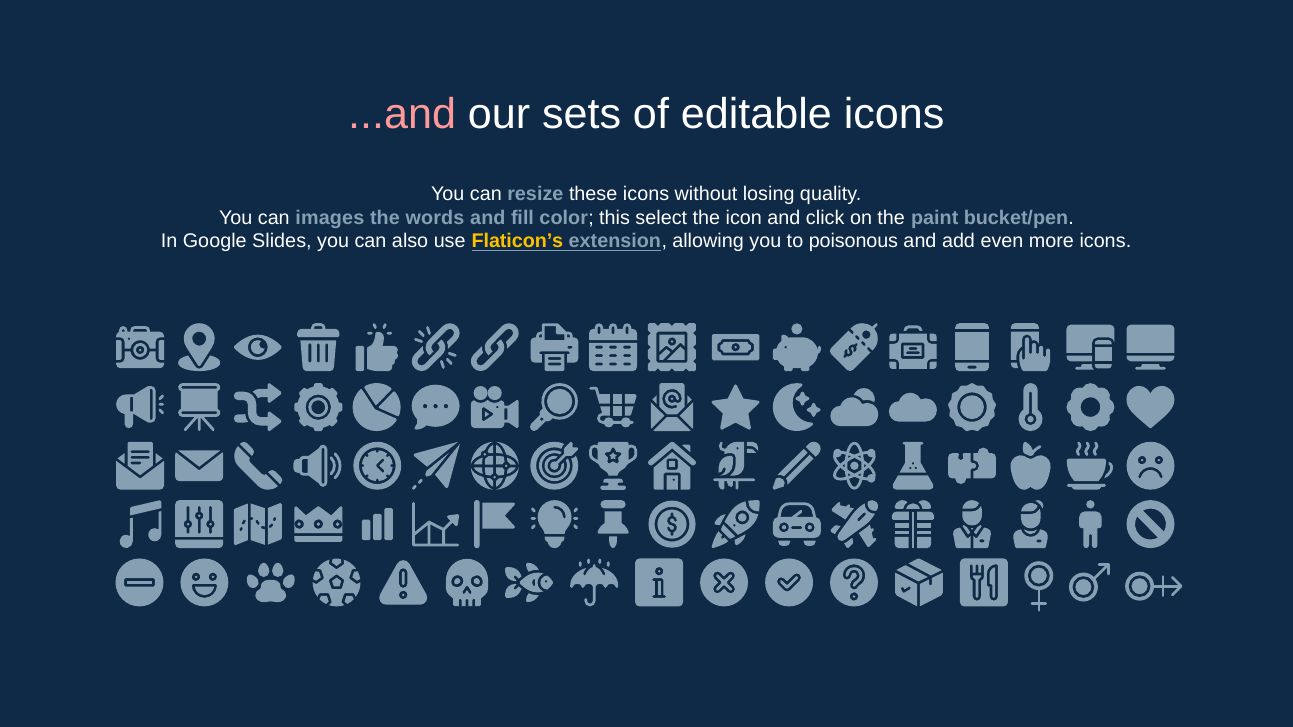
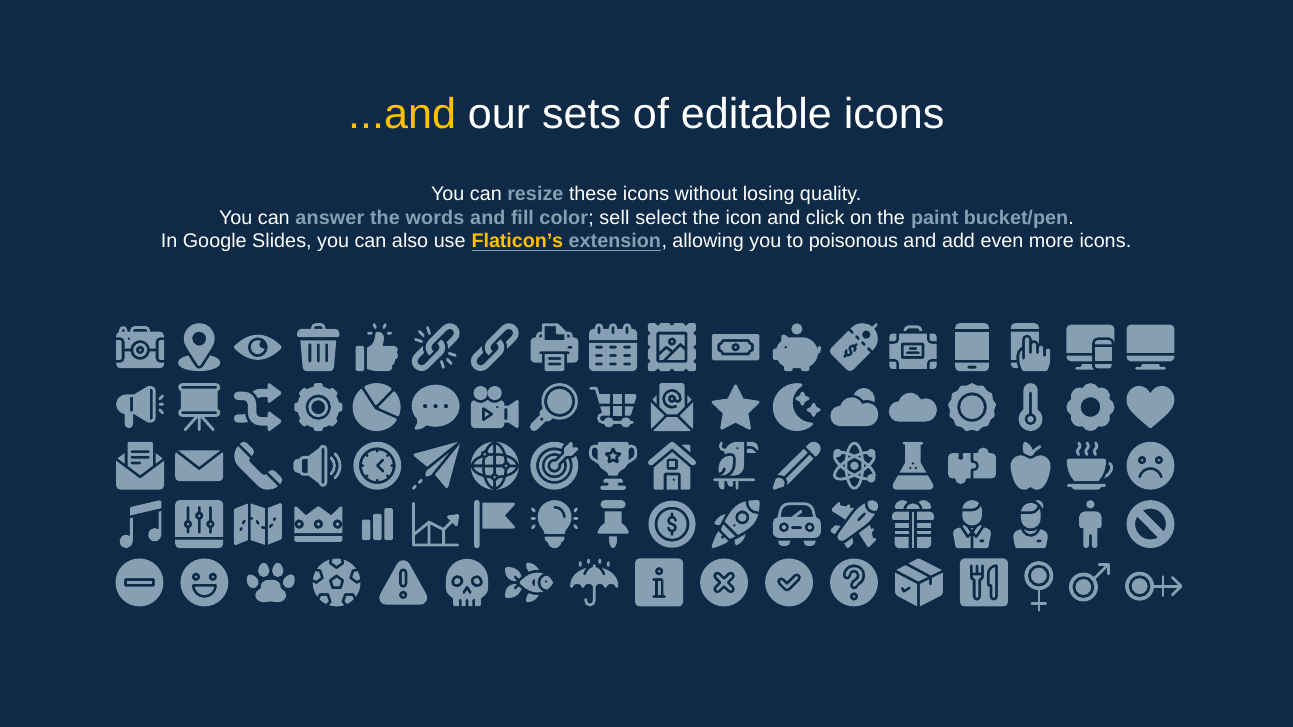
...and colour: pink -> yellow
images: images -> answer
this: this -> sell
